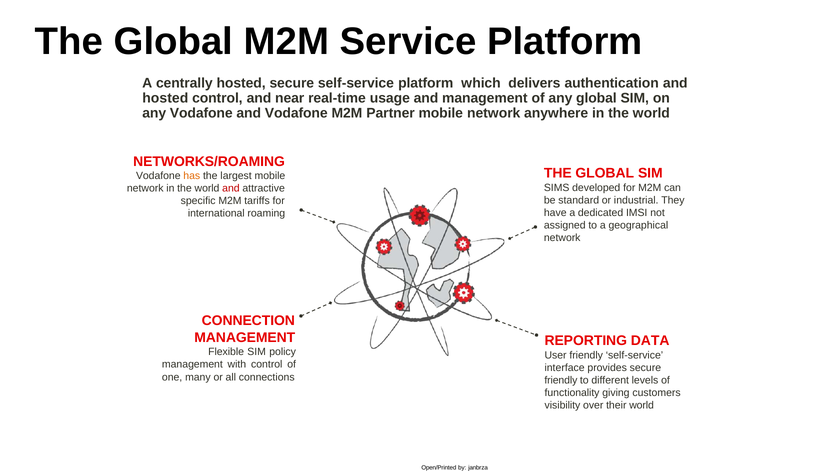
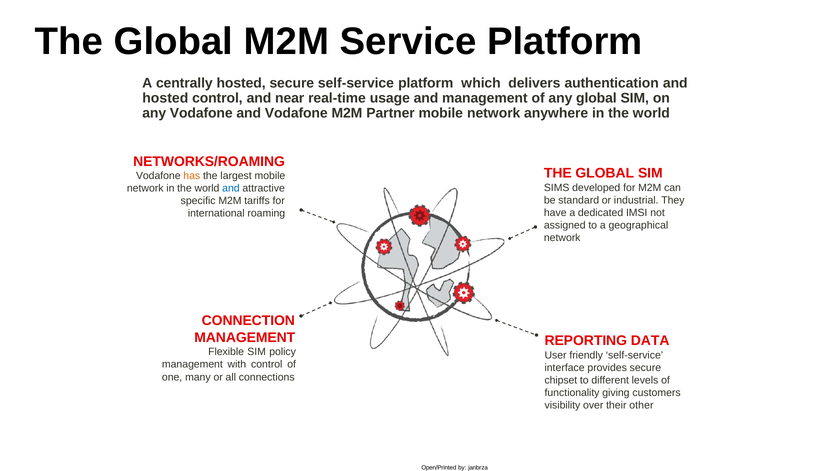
and at (231, 189) colour: red -> blue
friendly at (561, 381): friendly -> chipset
their world: world -> other
